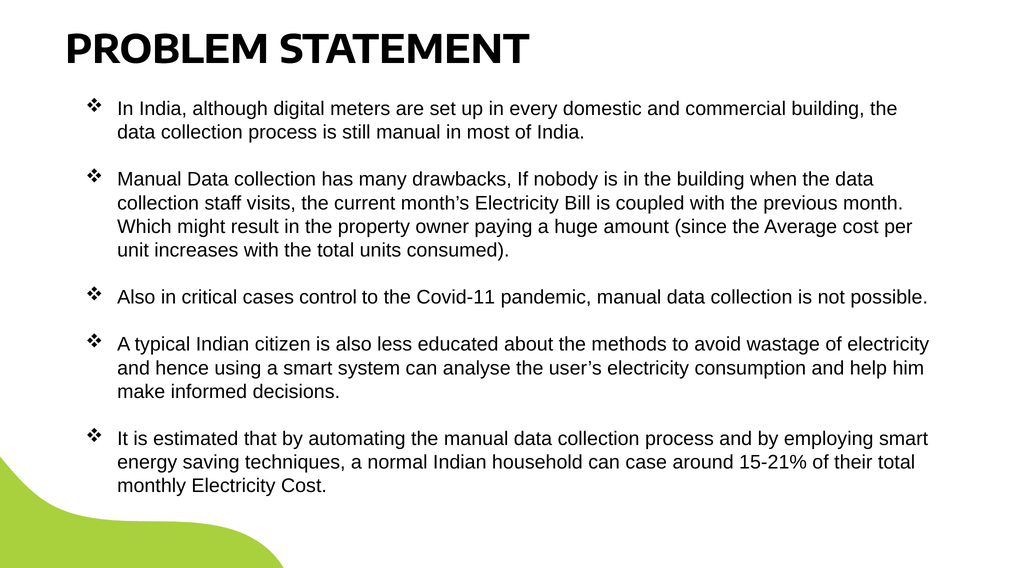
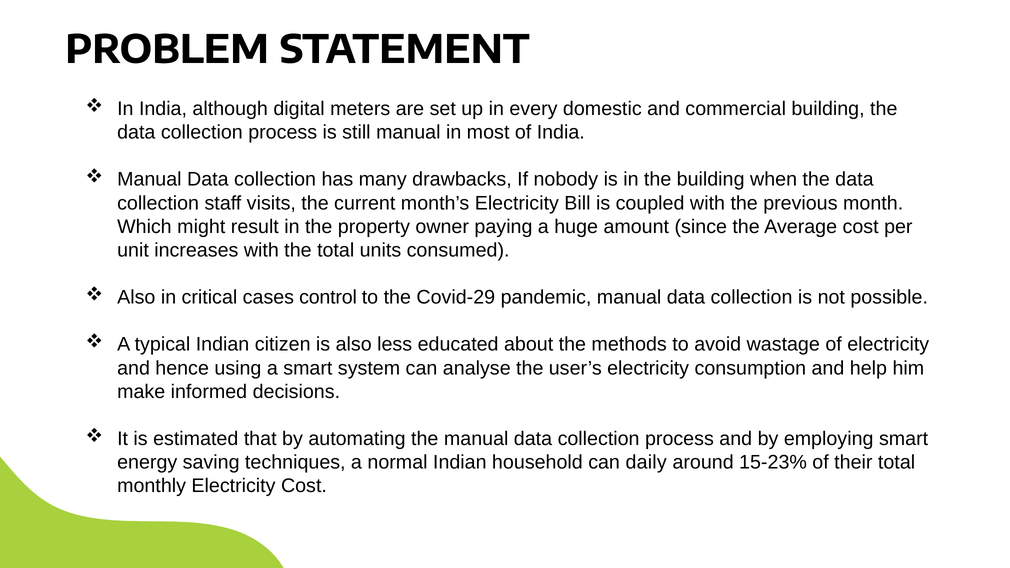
Covid-11: Covid-11 -> Covid-29
case: case -> daily
15-21%: 15-21% -> 15-23%
